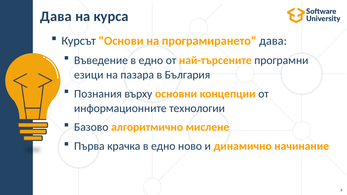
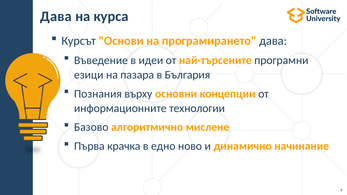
Въведение в едно: едно -> идеи
